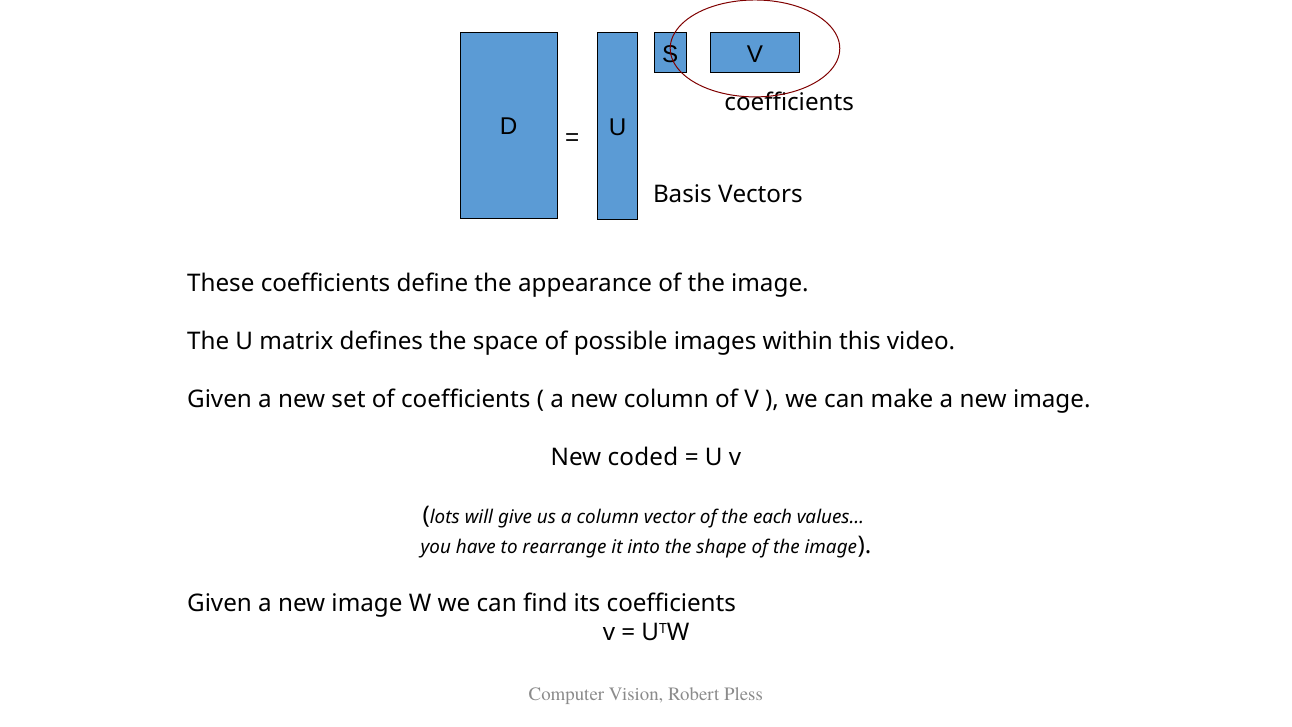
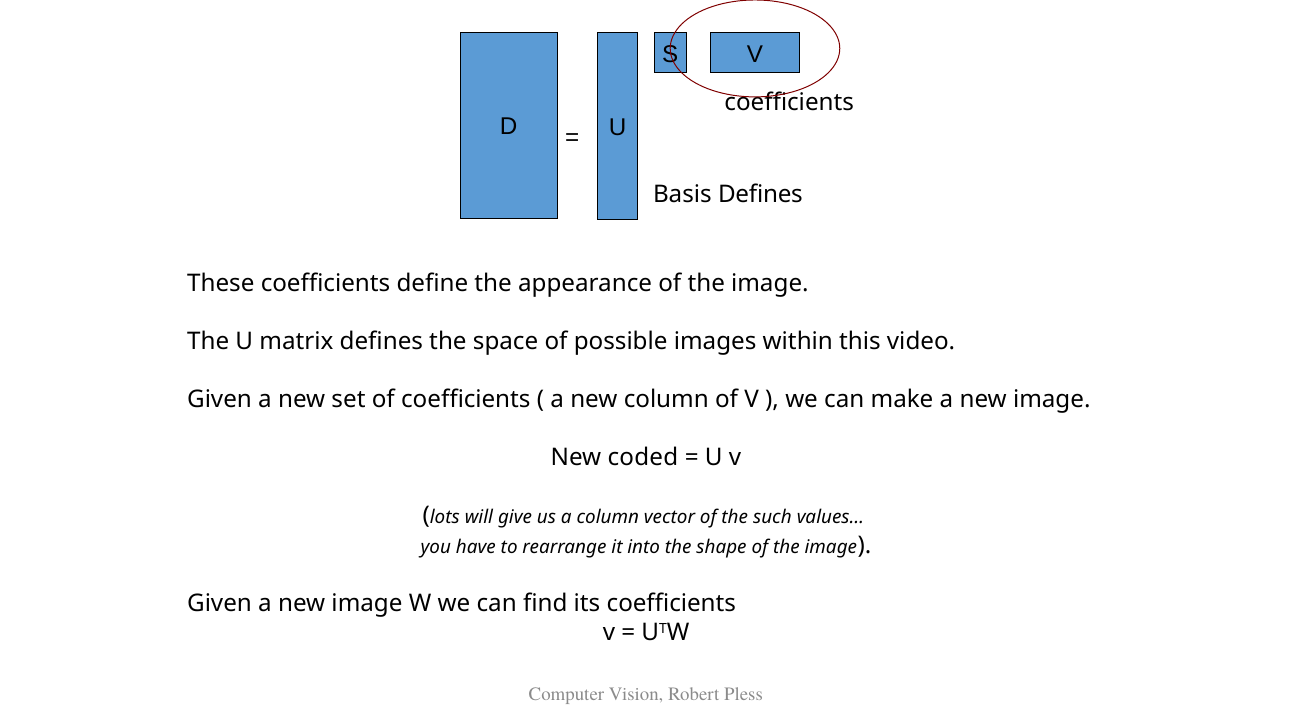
Basis Vectors: Vectors -> Defines
each: each -> such
